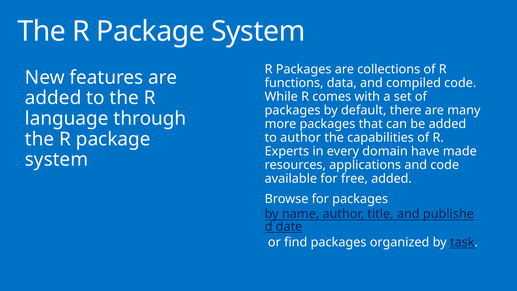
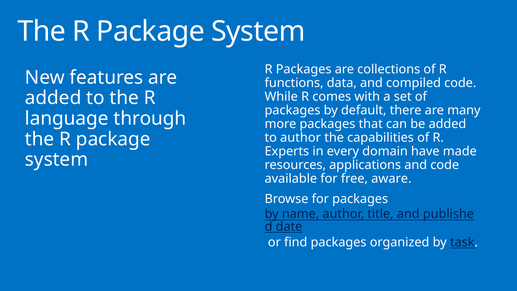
free added: added -> aware
